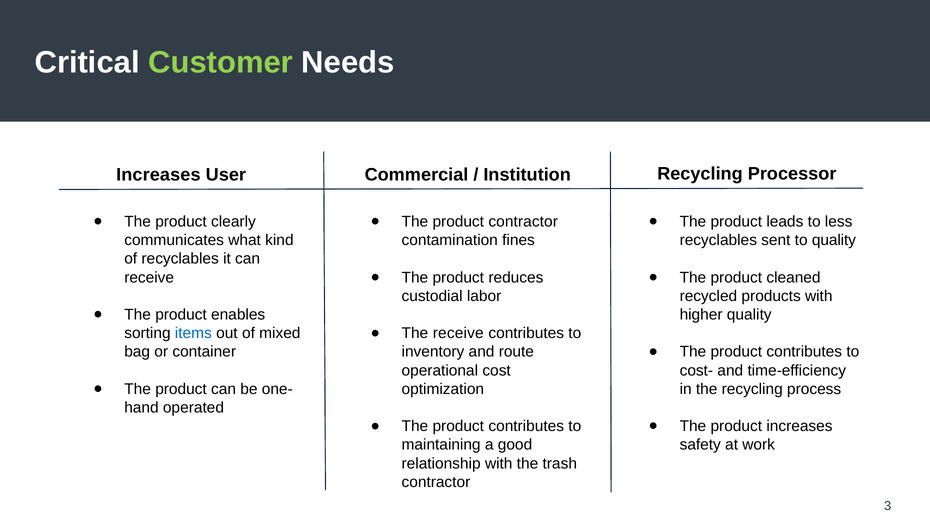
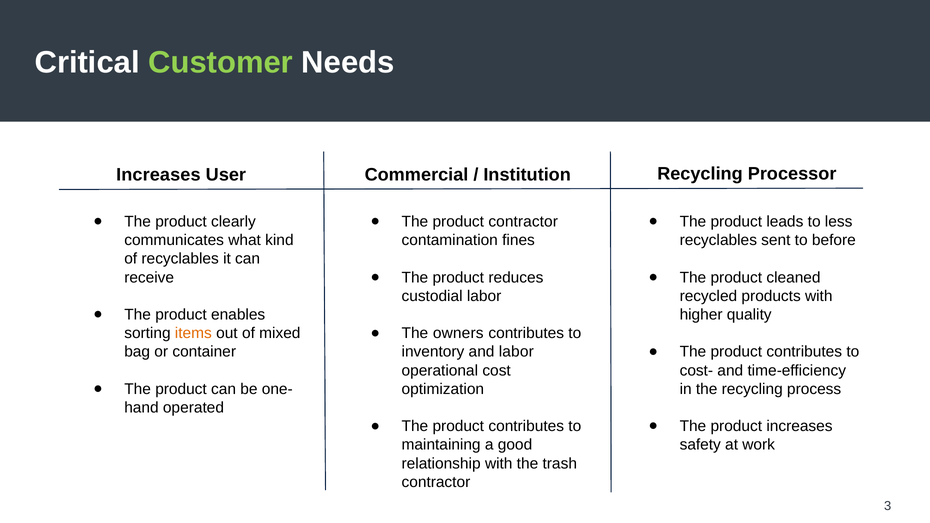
to quality: quality -> before
The receive: receive -> owners
items colour: blue -> orange
and route: route -> labor
